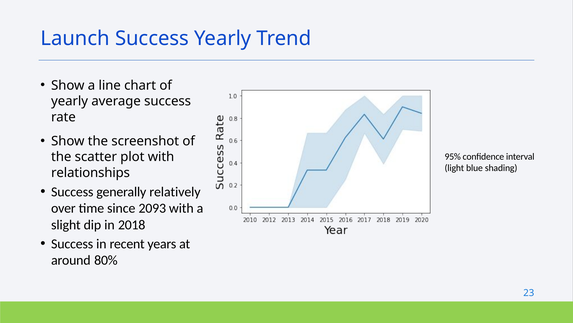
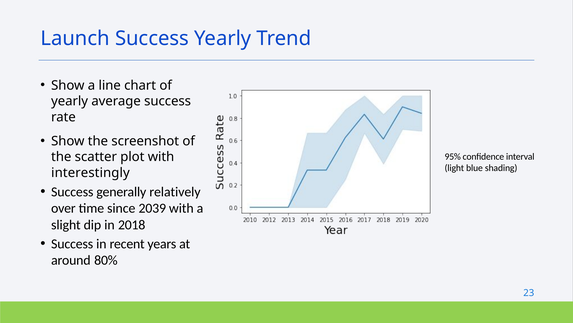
relationships: relationships -> interestingly
2093: 2093 -> 2039
